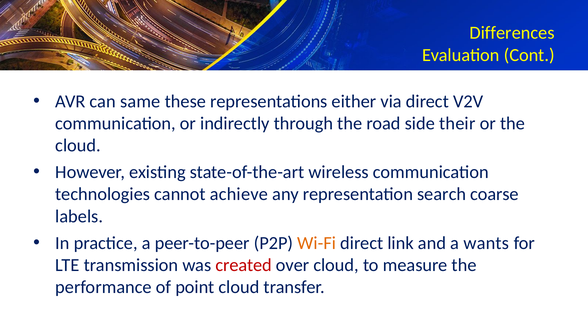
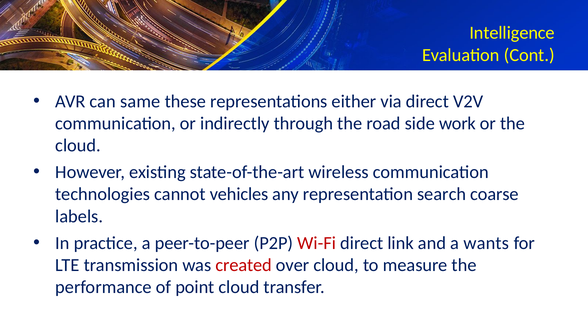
Differences: Differences -> Intelligence
their: their -> work
achieve: achieve -> vehicles
Wi-Fi colour: orange -> red
